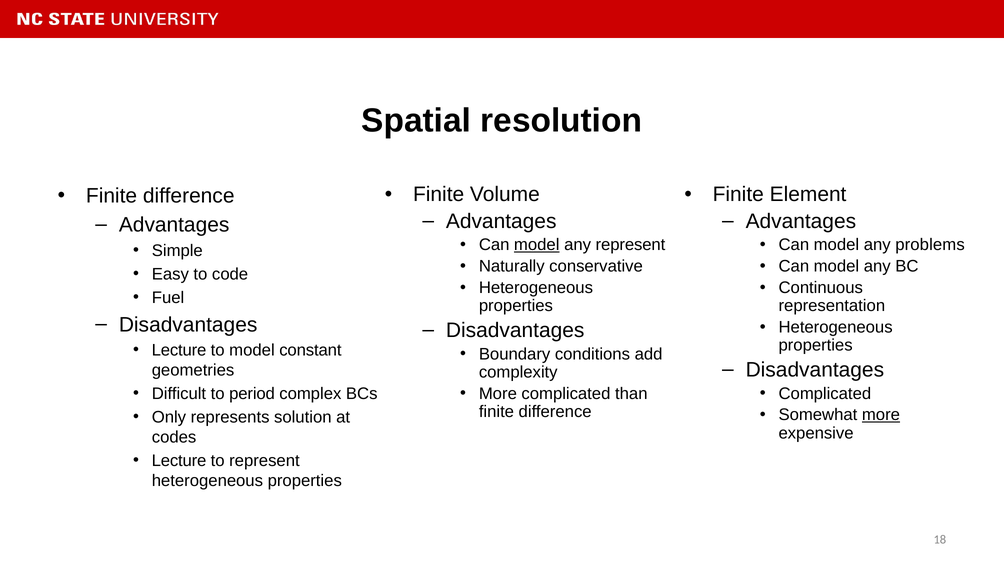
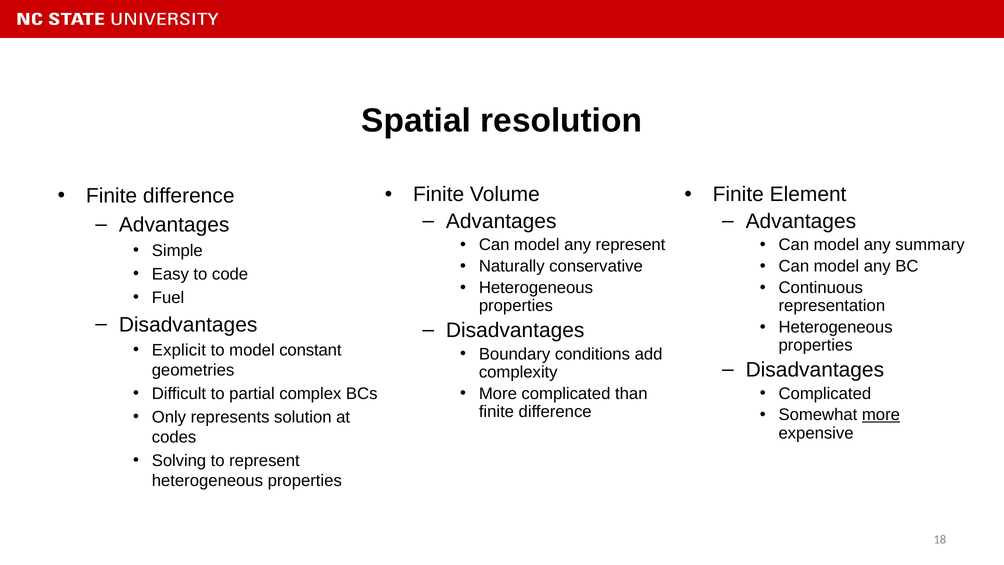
model at (537, 245) underline: present -> none
problems: problems -> summary
Lecture at (179, 350): Lecture -> Explicit
period: period -> partial
Lecture at (179, 461): Lecture -> Solving
